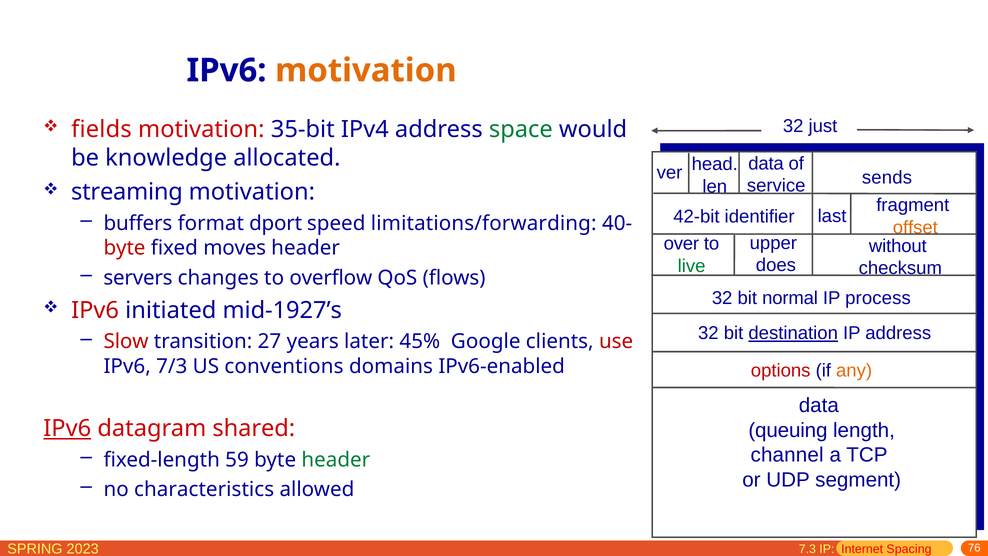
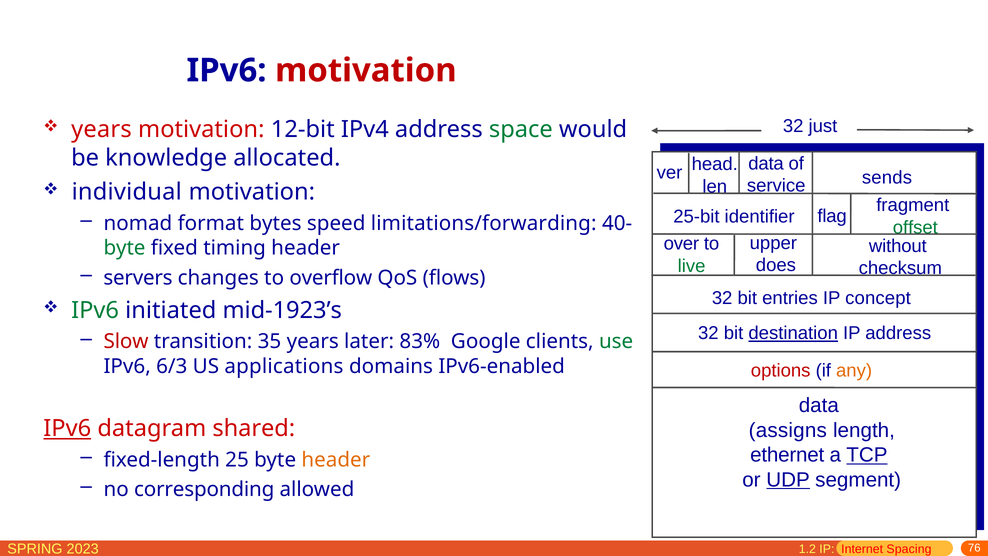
motivation at (366, 70) colour: orange -> red
fields at (101, 130): fields -> years
35-bit: 35-bit -> 12-bit
streaming: streaming -> individual
last: last -> flag
42-bit: 42-bit -> 25-bit
buffers: buffers -> nomad
dport: dport -> bytes
offset colour: orange -> green
byte at (125, 248) colour: red -> green
moves: moves -> timing
normal: normal -> entries
process: process -> concept
IPv6 at (95, 310) colour: red -> green
mid-1927’s: mid-1927’s -> mid-1923’s
27: 27 -> 35
45%: 45% -> 83%
use colour: red -> green
7/3: 7/3 -> 6/3
conventions: conventions -> applications
queuing: queuing -> assigns
channel: channel -> ethernet
TCP underline: none -> present
59: 59 -> 25
header at (336, 460) colour: green -> orange
UDP underline: none -> present
characteristics: characteristics -> corresponding
7.3: 7.3 -> 1.2
